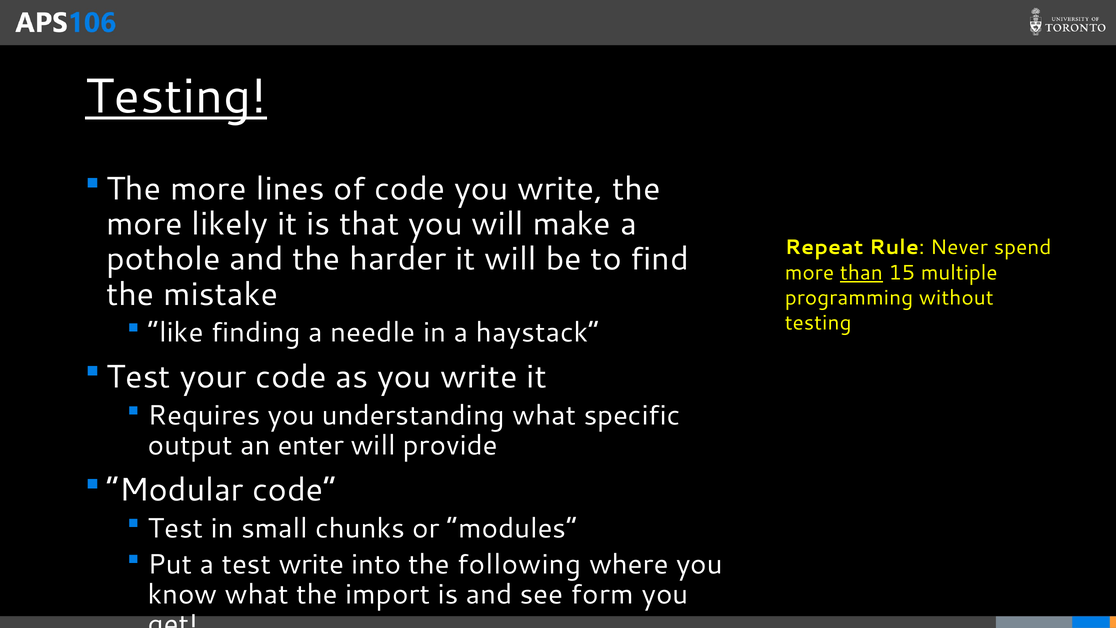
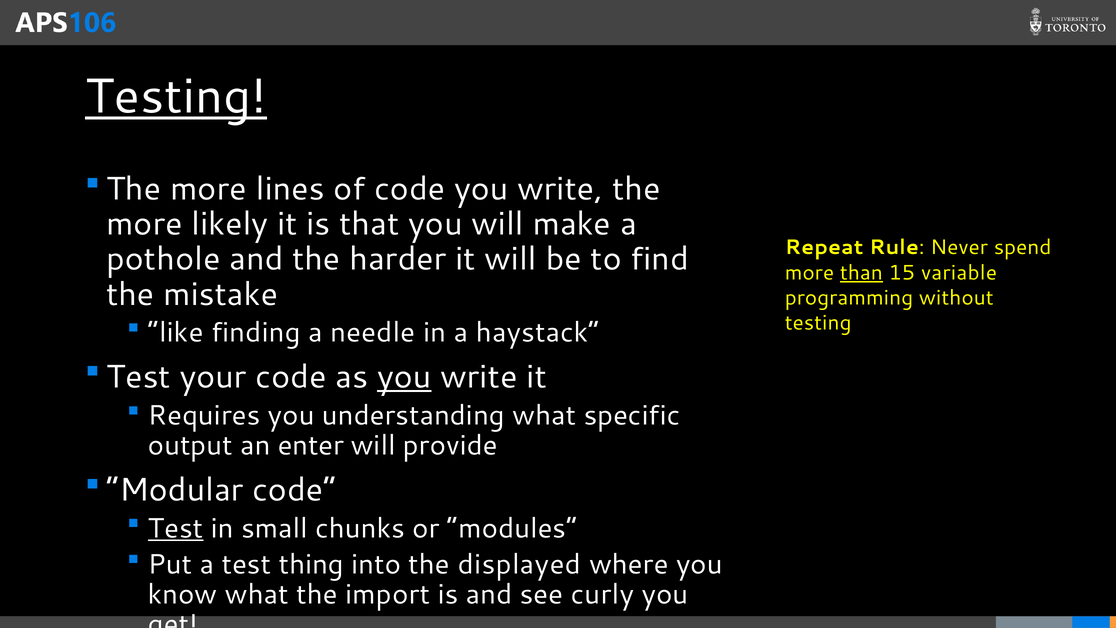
multiple: multiple -> variable
you at (404, 377) underline: none -> present
Test at (176, 528) underline: none -> present
test write: write -> thing
following: following -> displayed
form: form -> curly
